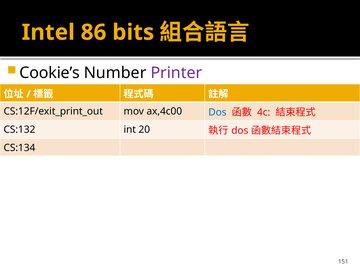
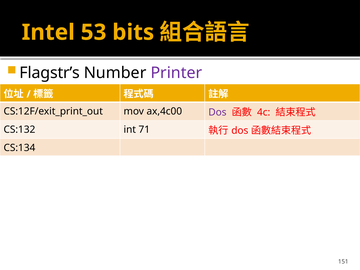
86: 86 -> 53
Cookie’s: Cookie’s -> Flagstr’s
Dos at (217, 112) colour: blue -> purple
20: 20 -> 71
